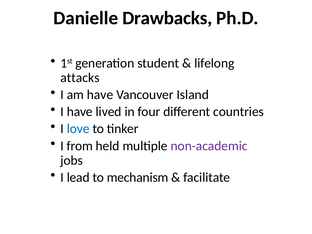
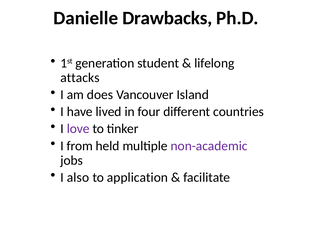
am have: have -> does
love colour: blue -> purple
lead: lead -> also
mechanism: mechanism -> application
